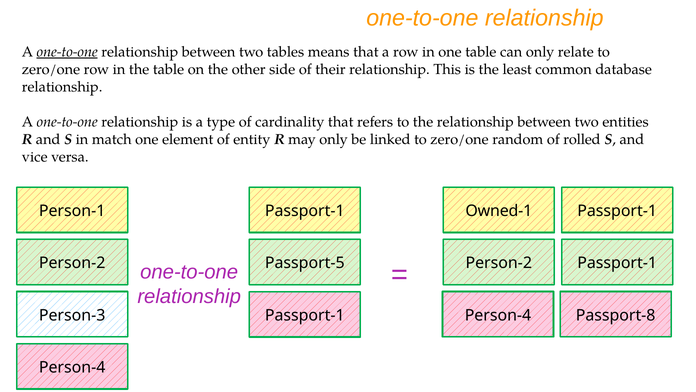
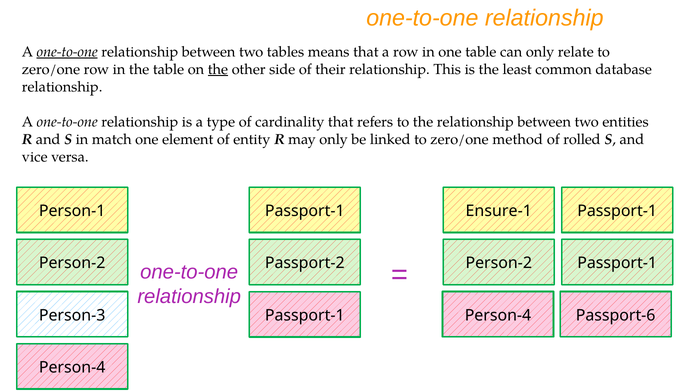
the at (218, 69) underline: none -> present
random: random -> method
Owned-1: Owned-1 -> Ensure-1
Passport-5: Passport-5 -> Passport-2
Passport-8: Passport-8 -> Passport-6
